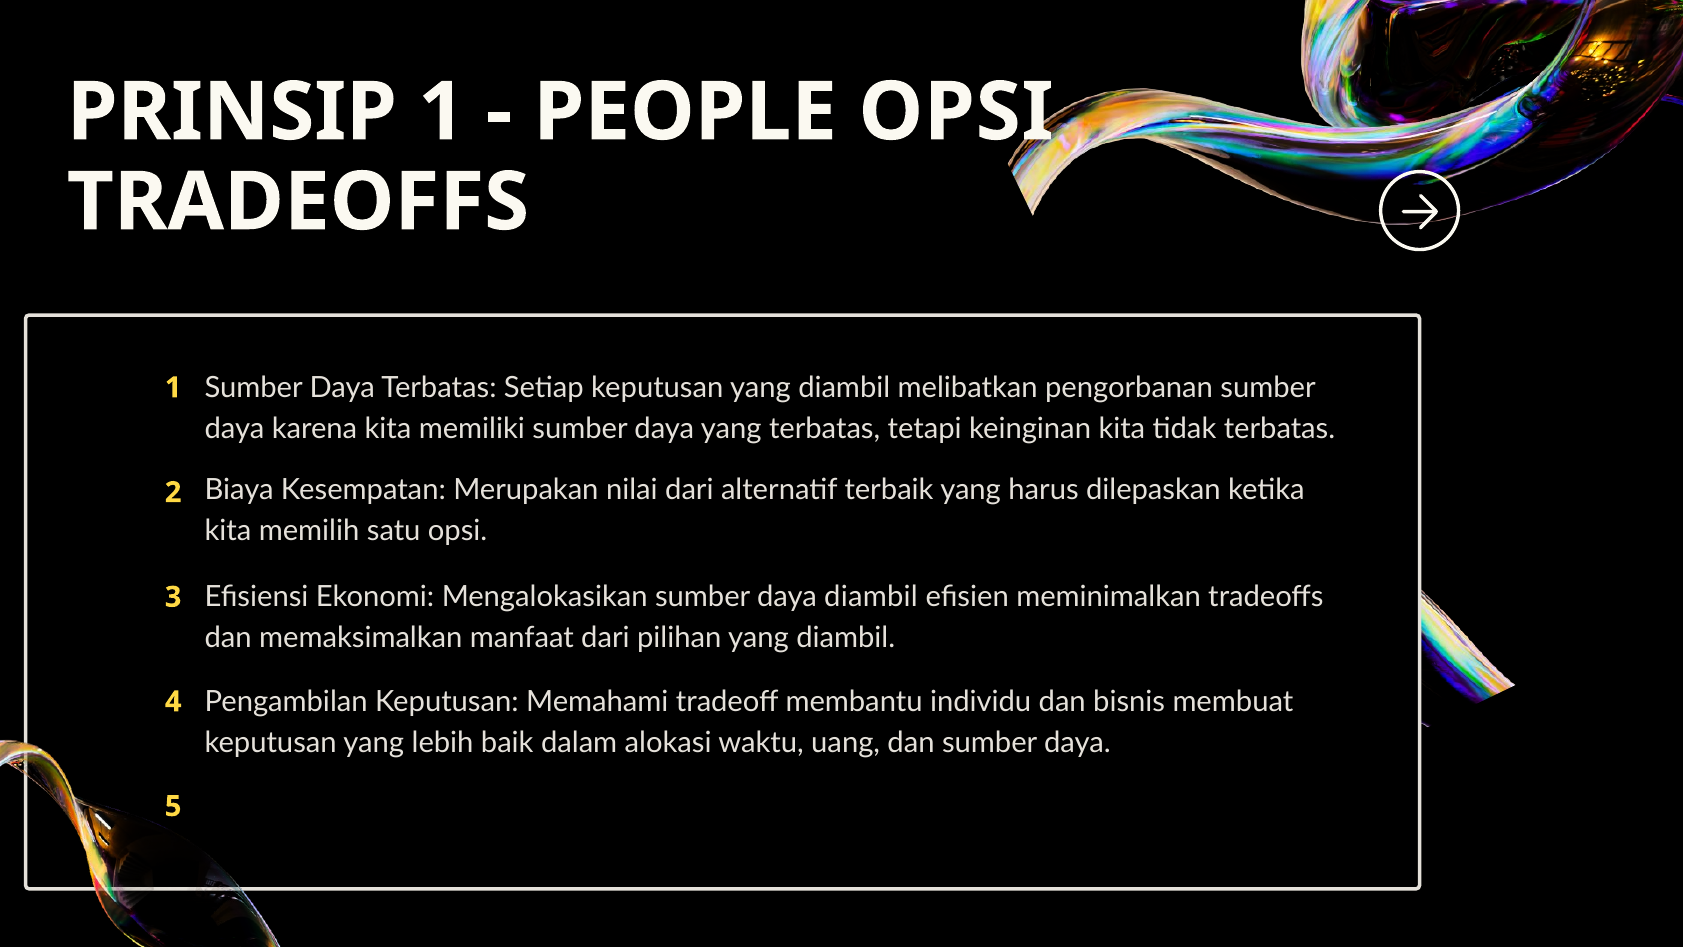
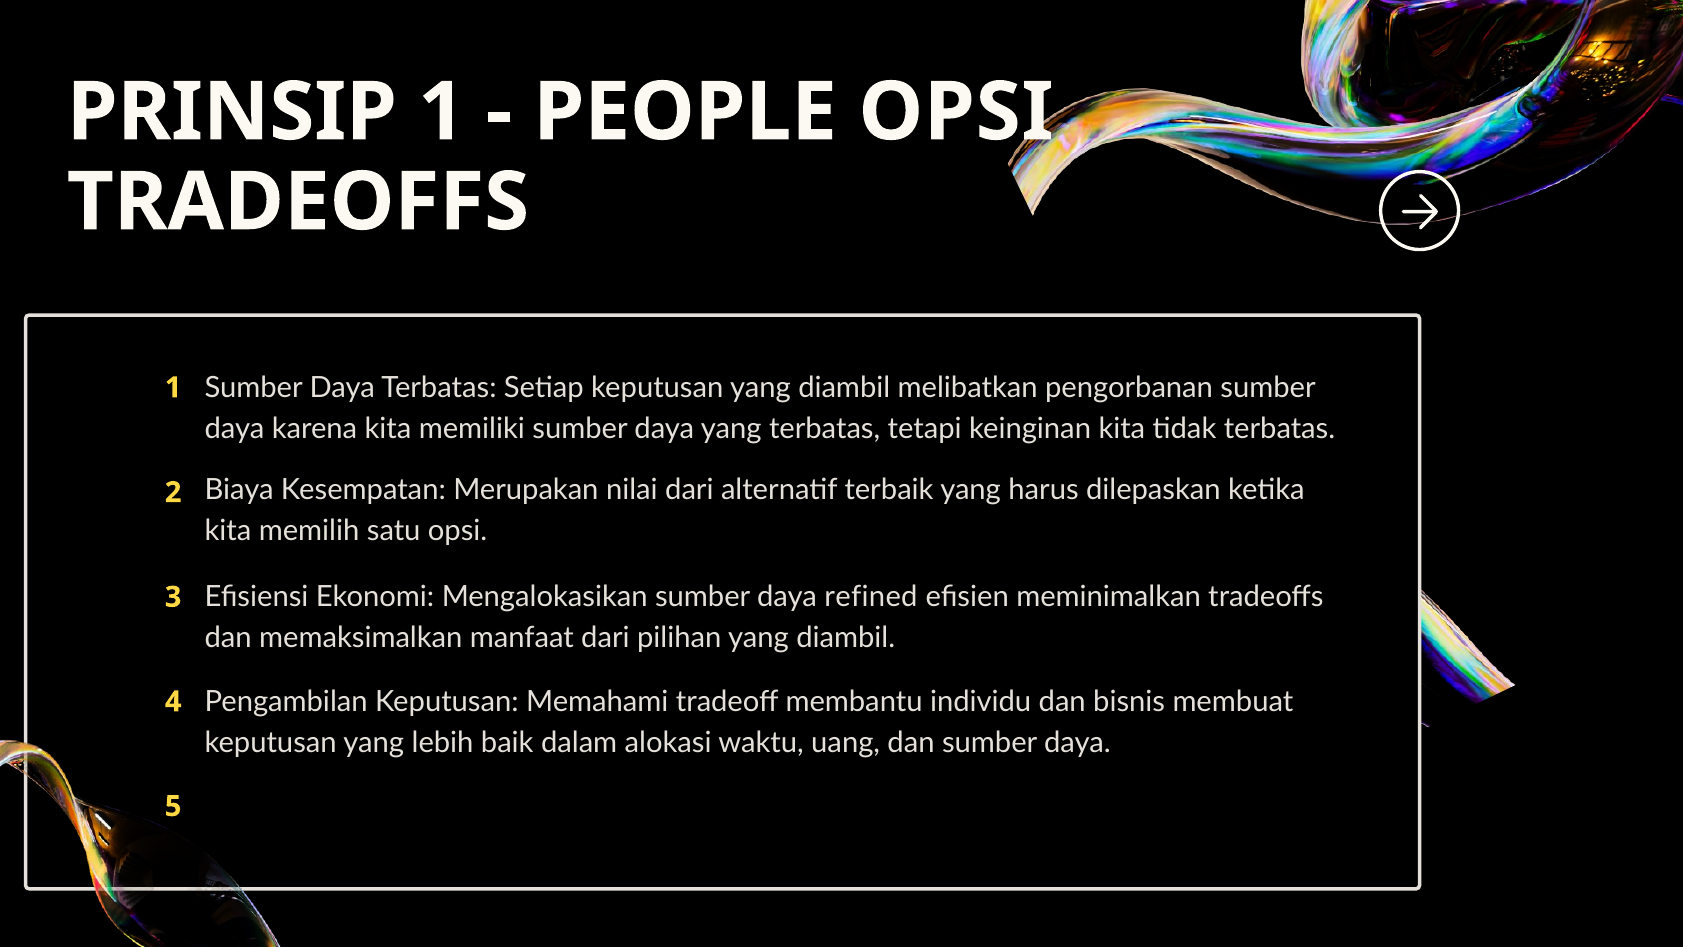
daya diambil: diambil -> refined
